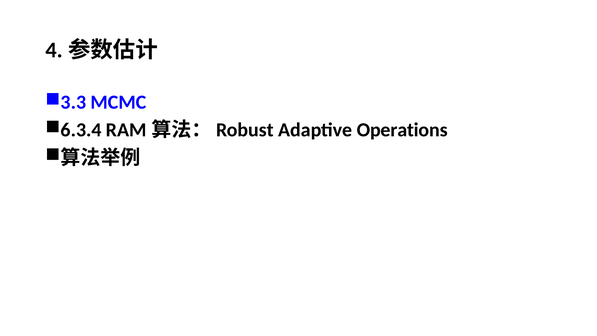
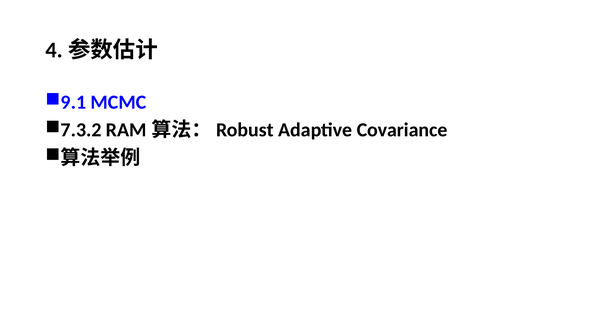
3.3: 3.3 -> 9.1
6.3.4: 6.3.4 -> 7.3.2
Operations: Operations -> Covariance
